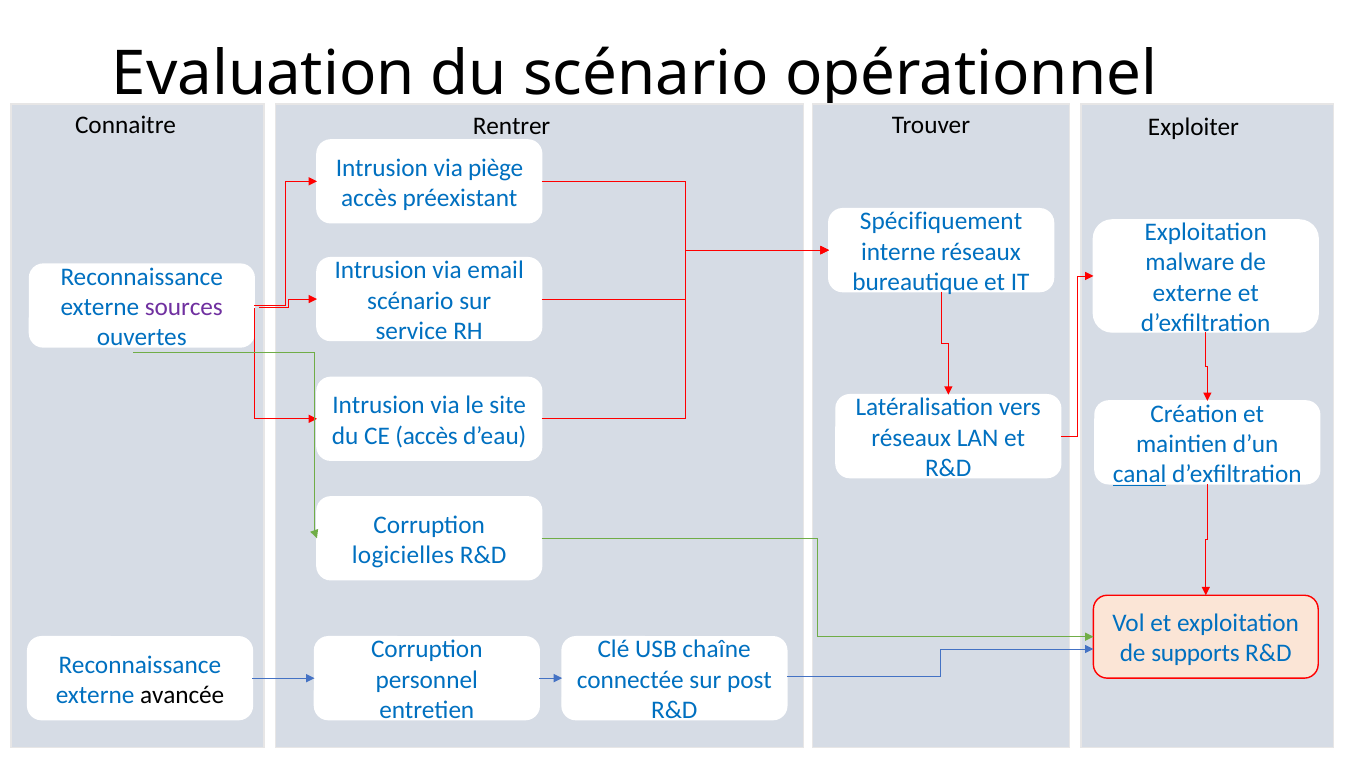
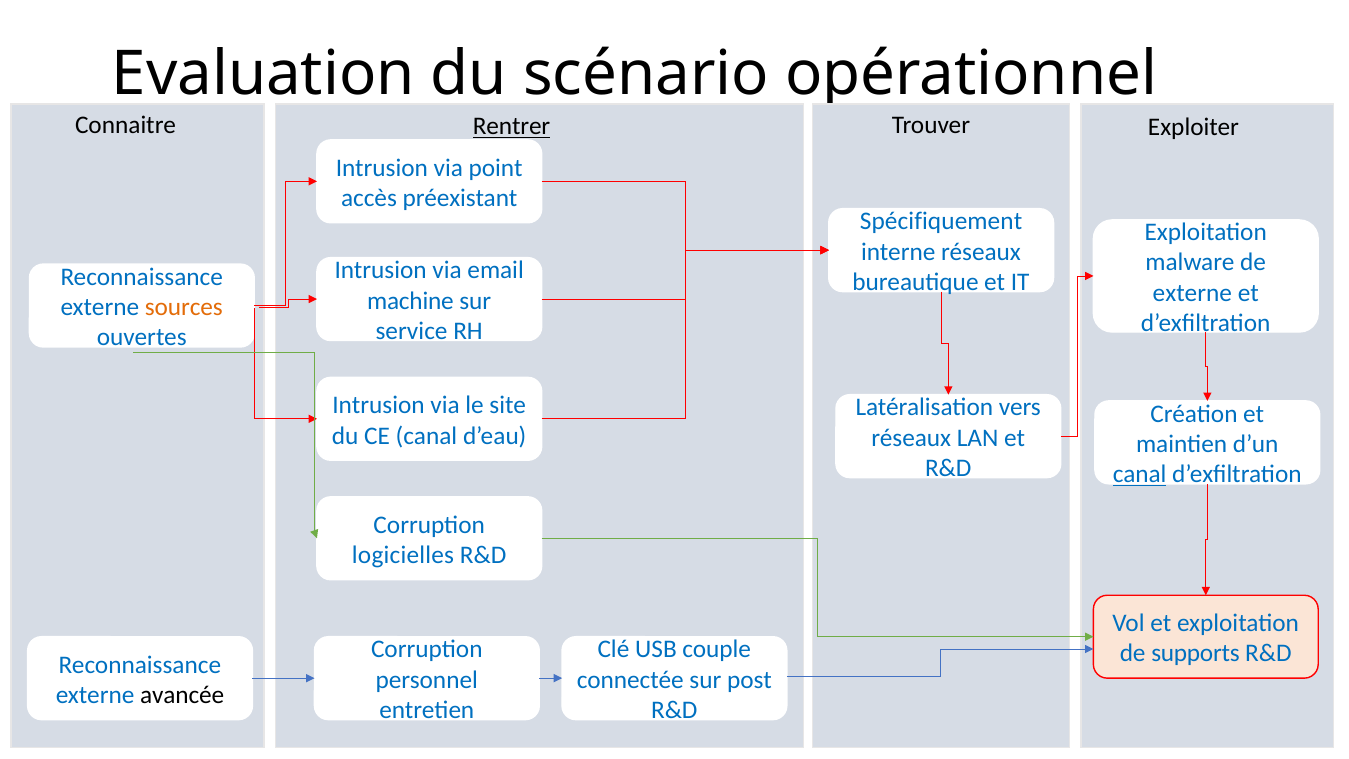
Rentrer underline: none -> present
piège: piège -> point
scénario at (410, 301): scénario -> machine
sources colour: purple -> orange
CE accès: accès -> canal
chaîne: chaîne -> couple
